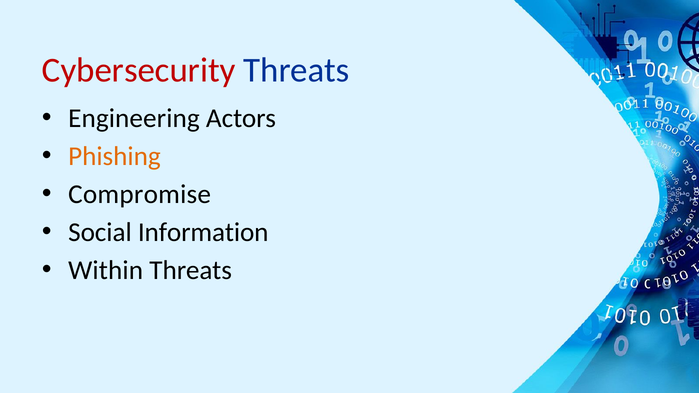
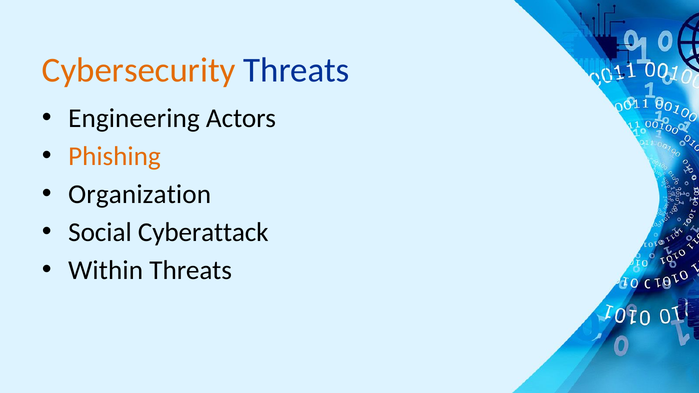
Cybersecurity colour: red -> orange
Compromise: Compromise -> Organization
Information: Information -> Cyberattack
